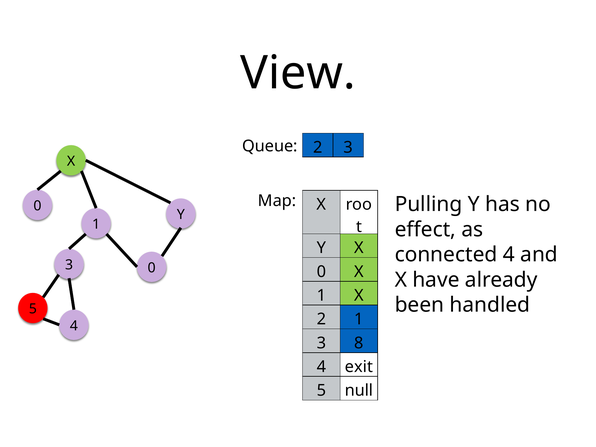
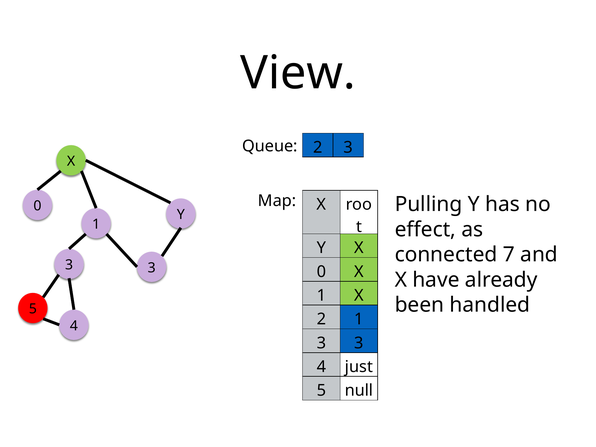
connected 4: 4 -> 7
0 at (152, 268): 0 -> 3
8 at (359, 343): 8 -> 3
exit: exit -> just
